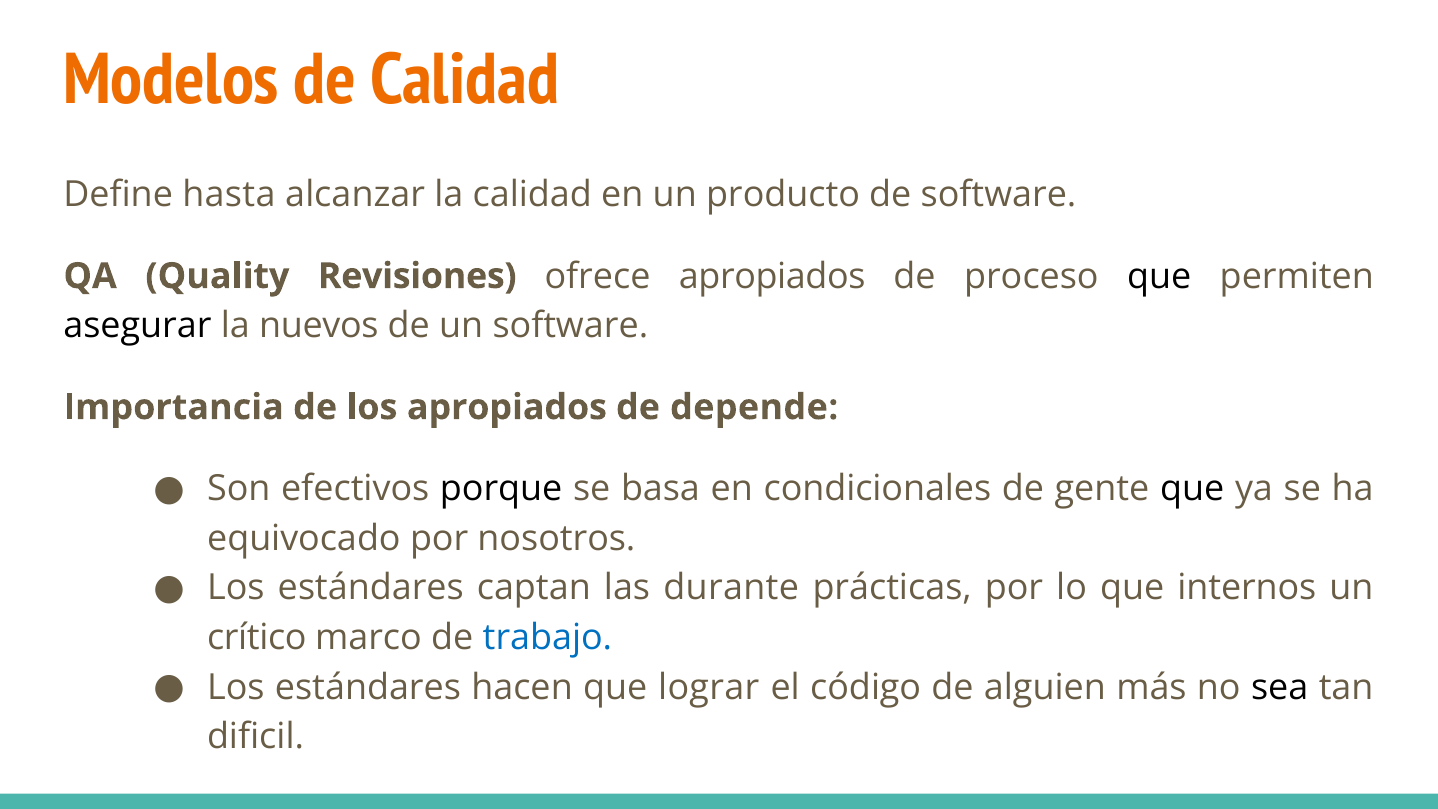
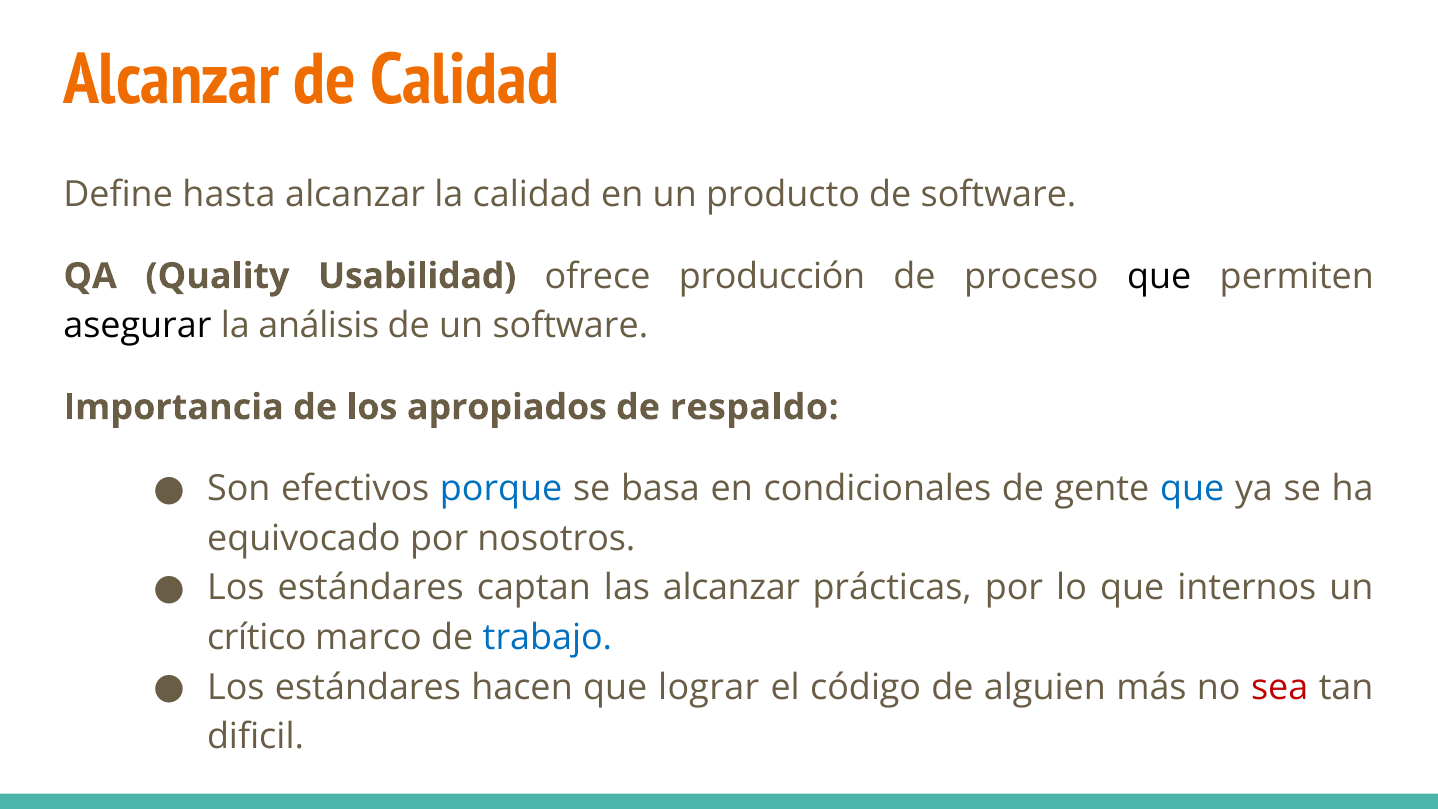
Modelos at (171, 80): Modelos -> Alcanzar
Revisiones: Revisiones -> Usabilidad
ofrece apropiados: apropiados -> producción
nuevos: nuevos -> análisis
depende: depende -> respaldo
porque colour: black -> blue
que at (1192, 489) colour: black -> blue
las durante: durante -> alcanzar
sea colour: black -> red
